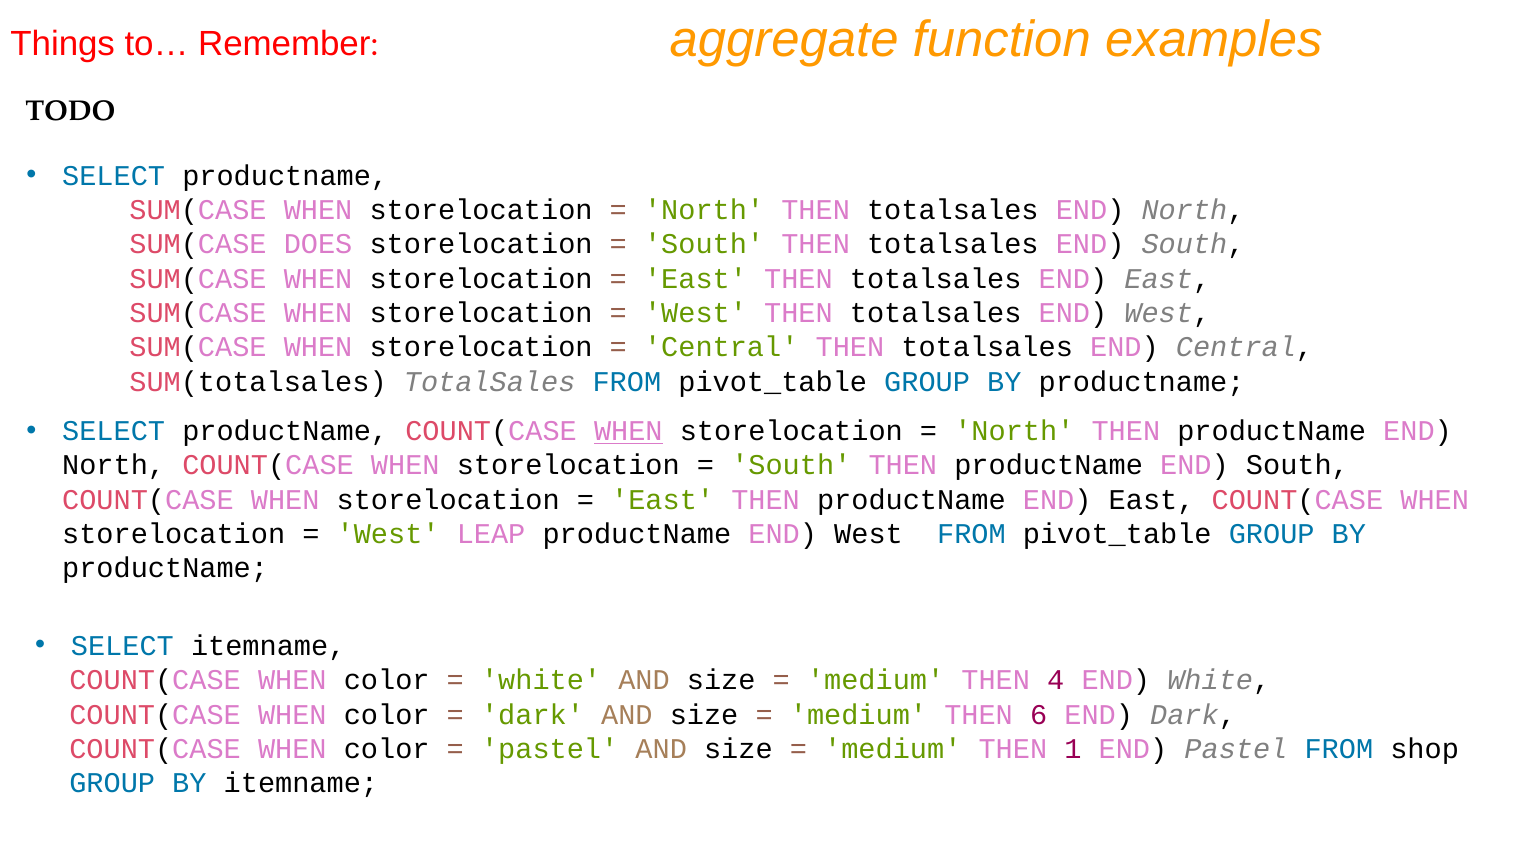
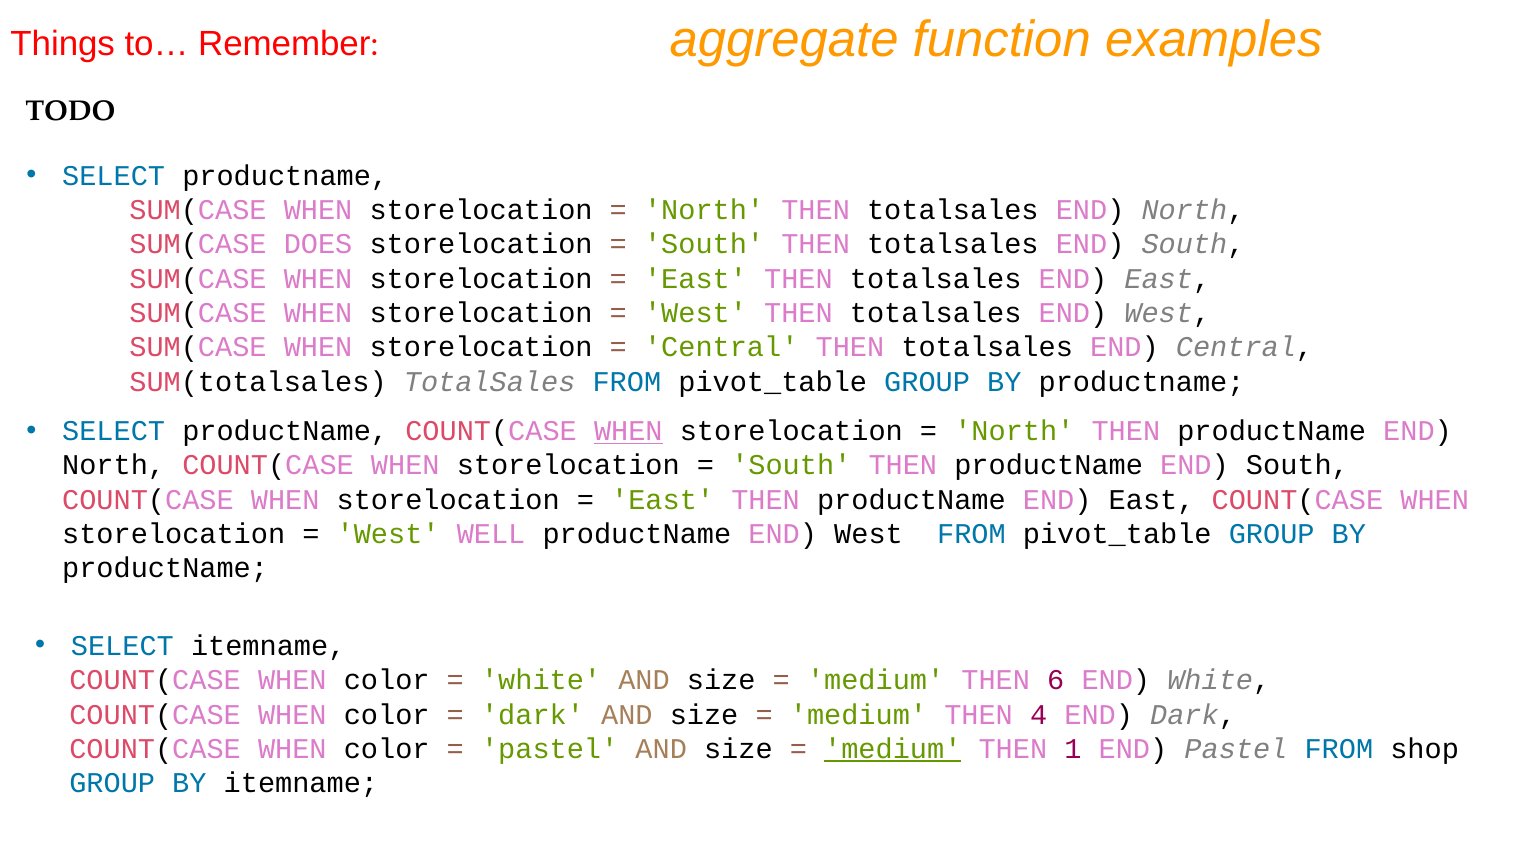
LEAP: LEAP -> WELL
4: 4 -> 6
6: 6 -> 4
medium at (893, 749) underline: none -> present
